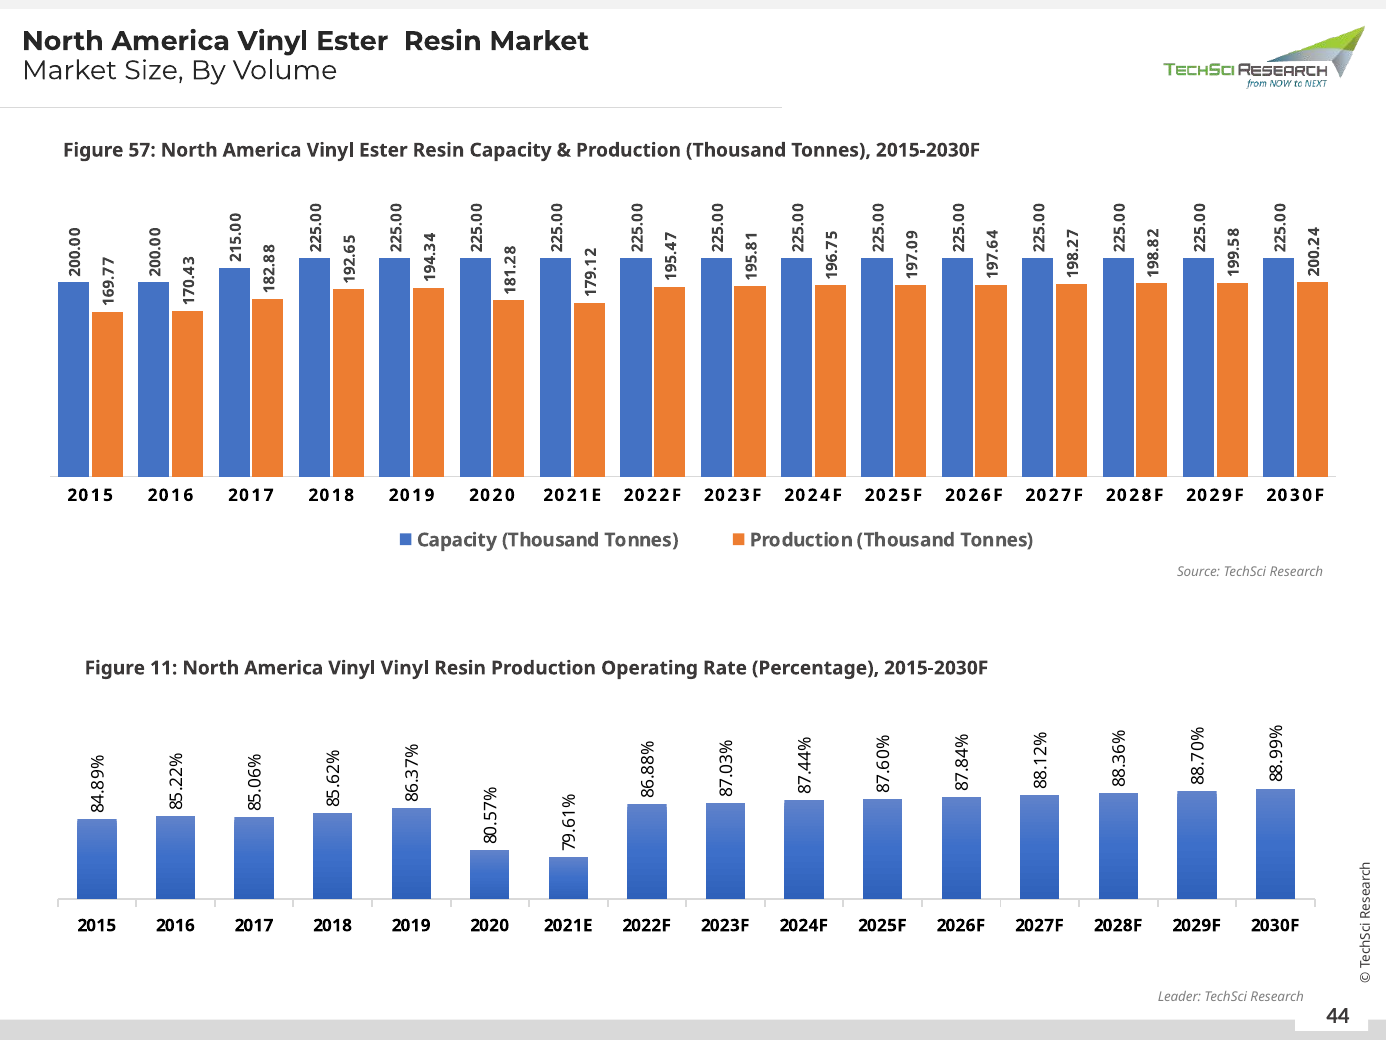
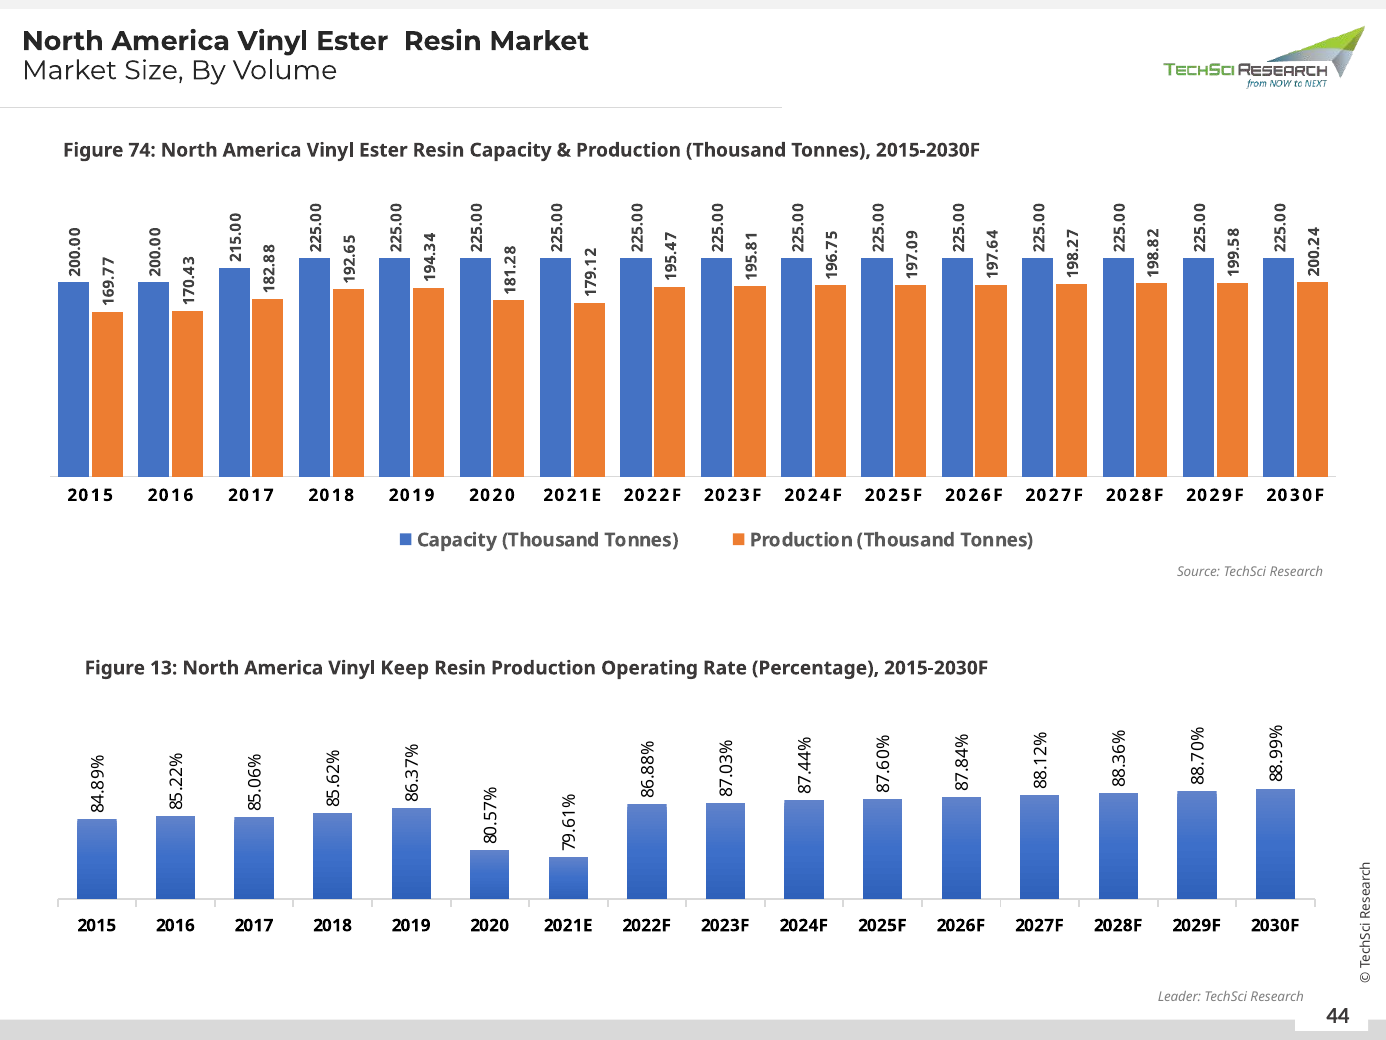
57: 57 -> 74
11: 11 -> 13
Vinyl Vinyl: Vinyl -> Keep
